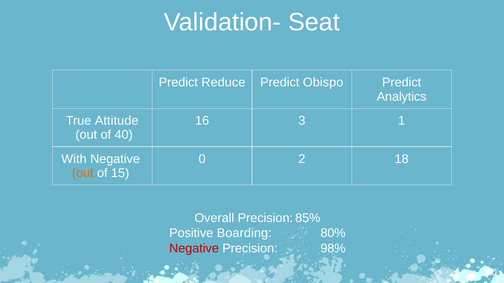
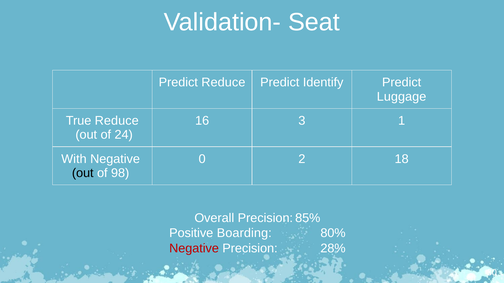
Obispo: Obispo -> Identify
Analytics: Analytics -> Luggage
True Attitude: Attitude -> Reduce
40: 40 -> 24
out at (83, 173) colour: orange -> black
15: 15 -> 98
98%: 98% -> 28%
